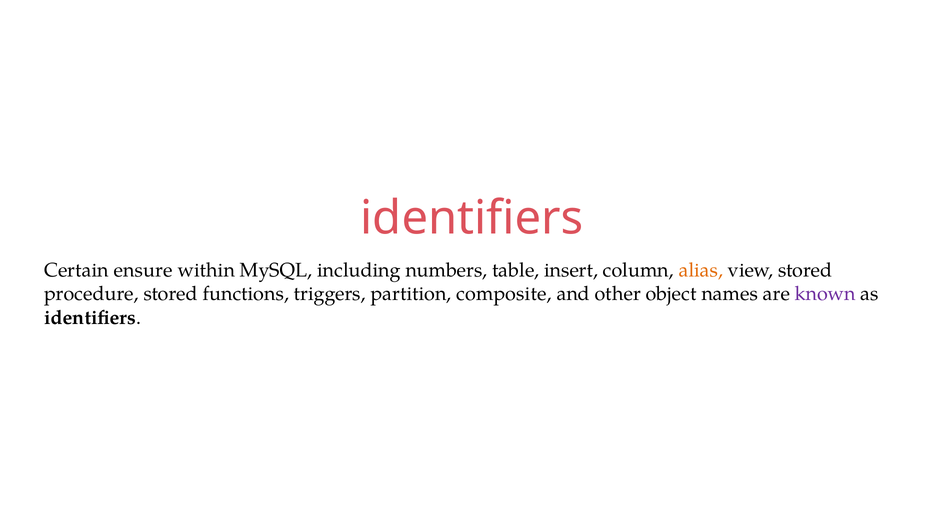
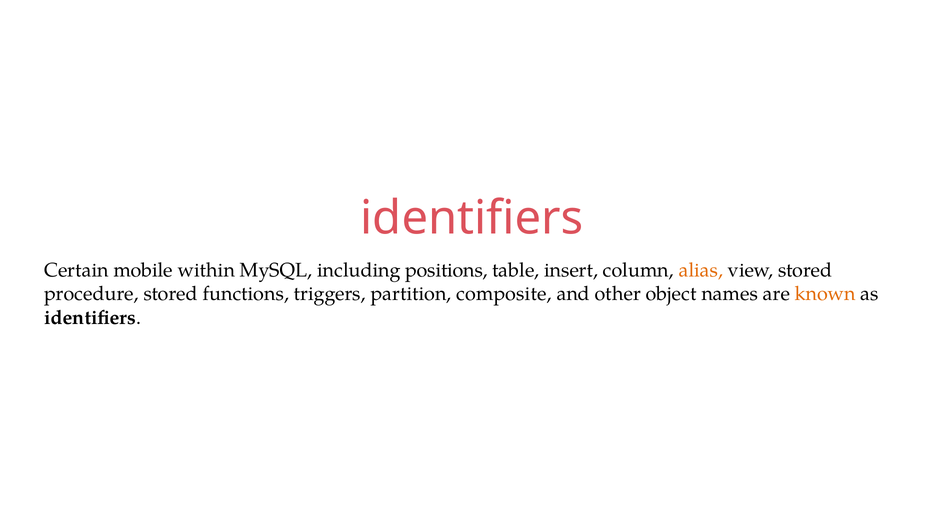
ensure: ensure -> mobile
numbers: numbers -> positions
known colour: purple -> orange
